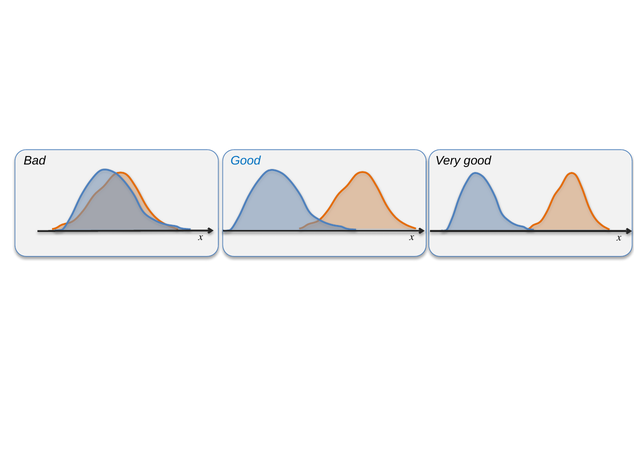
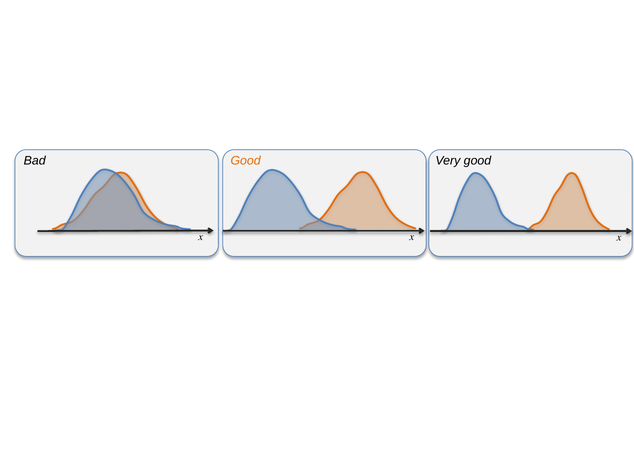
Good at (246, 161) colour: blue -> orange
